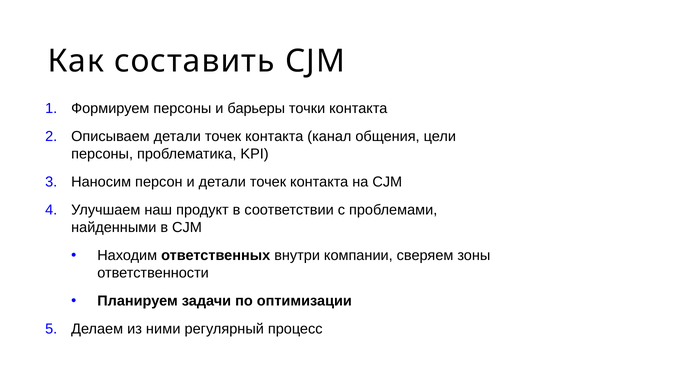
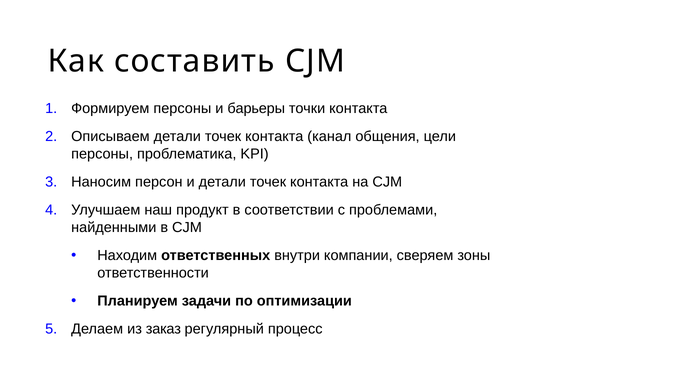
ними: ними -> заказ
